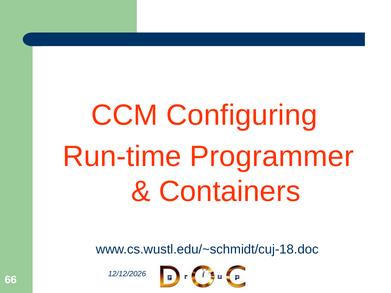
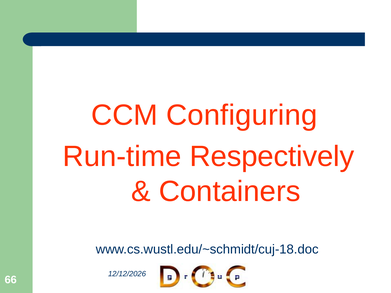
Programmer: Programmer -> Respectively
